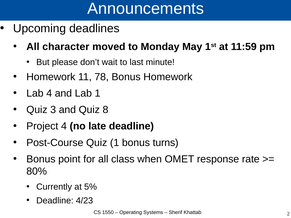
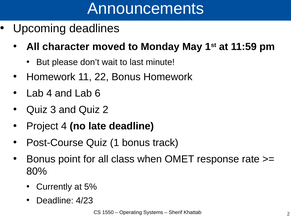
78: 78 -> 22
Lab 1: 1 -> 6
Quiz 8: 8 -> 2
turns: turns -> track
